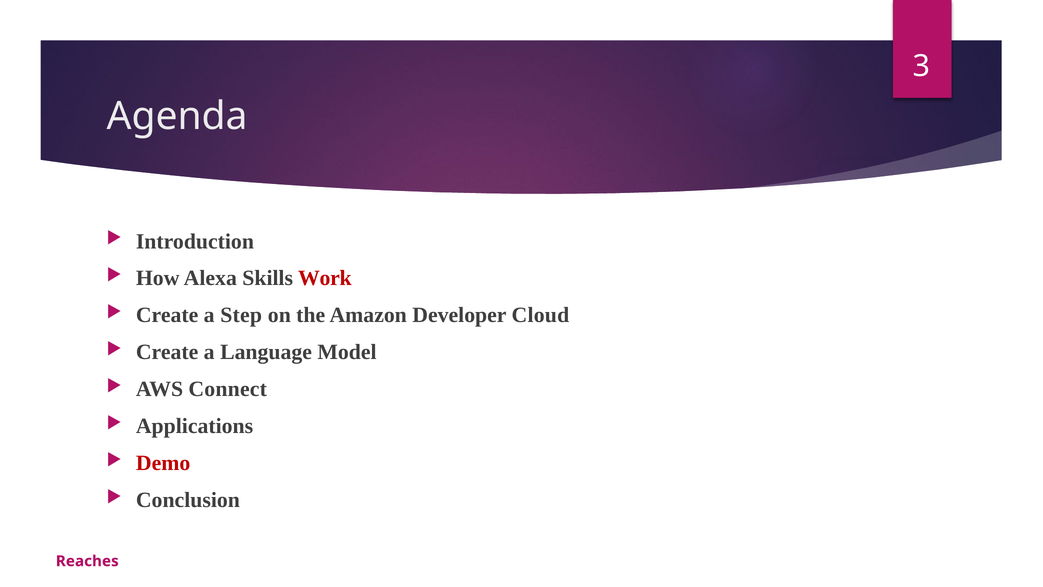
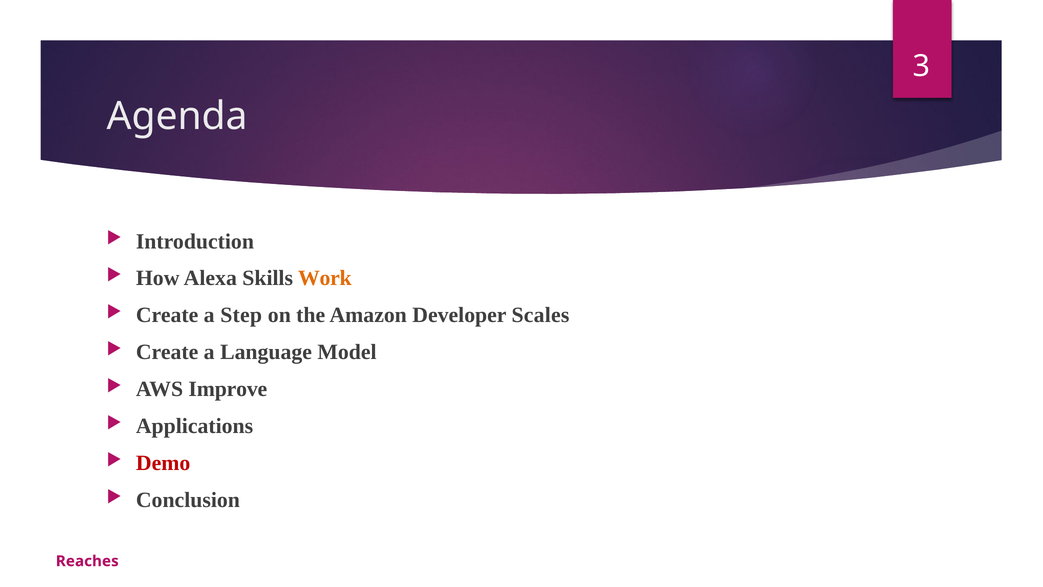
Work colour: red -> orange
Cloud: Cloud -> Scales
Connect: Connect -> Improve
